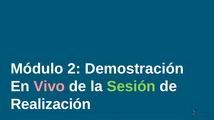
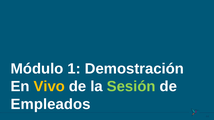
2: 2 -> 1
Vivo colour: pink -> yellow
Realización: Realización -> Empleados
